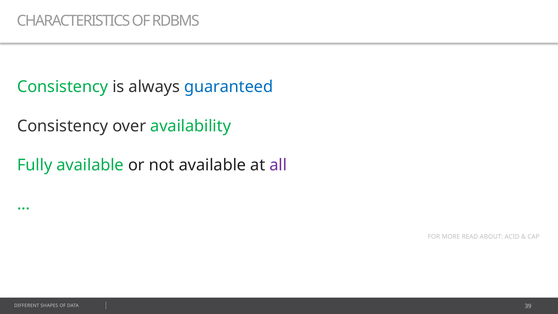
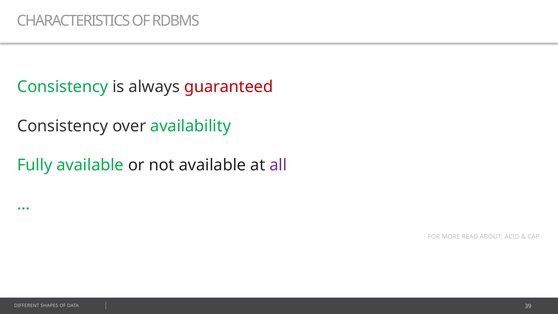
guaranteed colour: blue -> red
